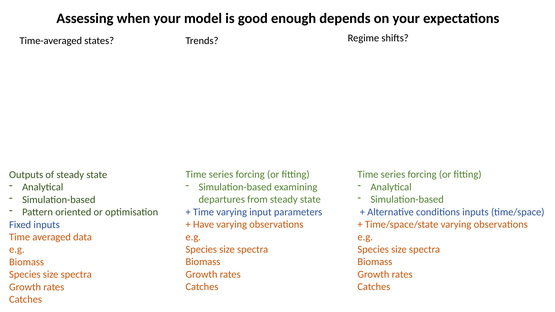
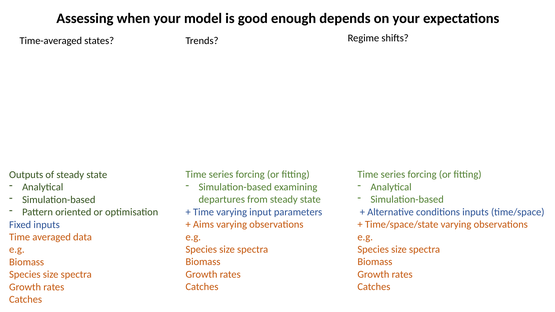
Have: Have -> Aims
